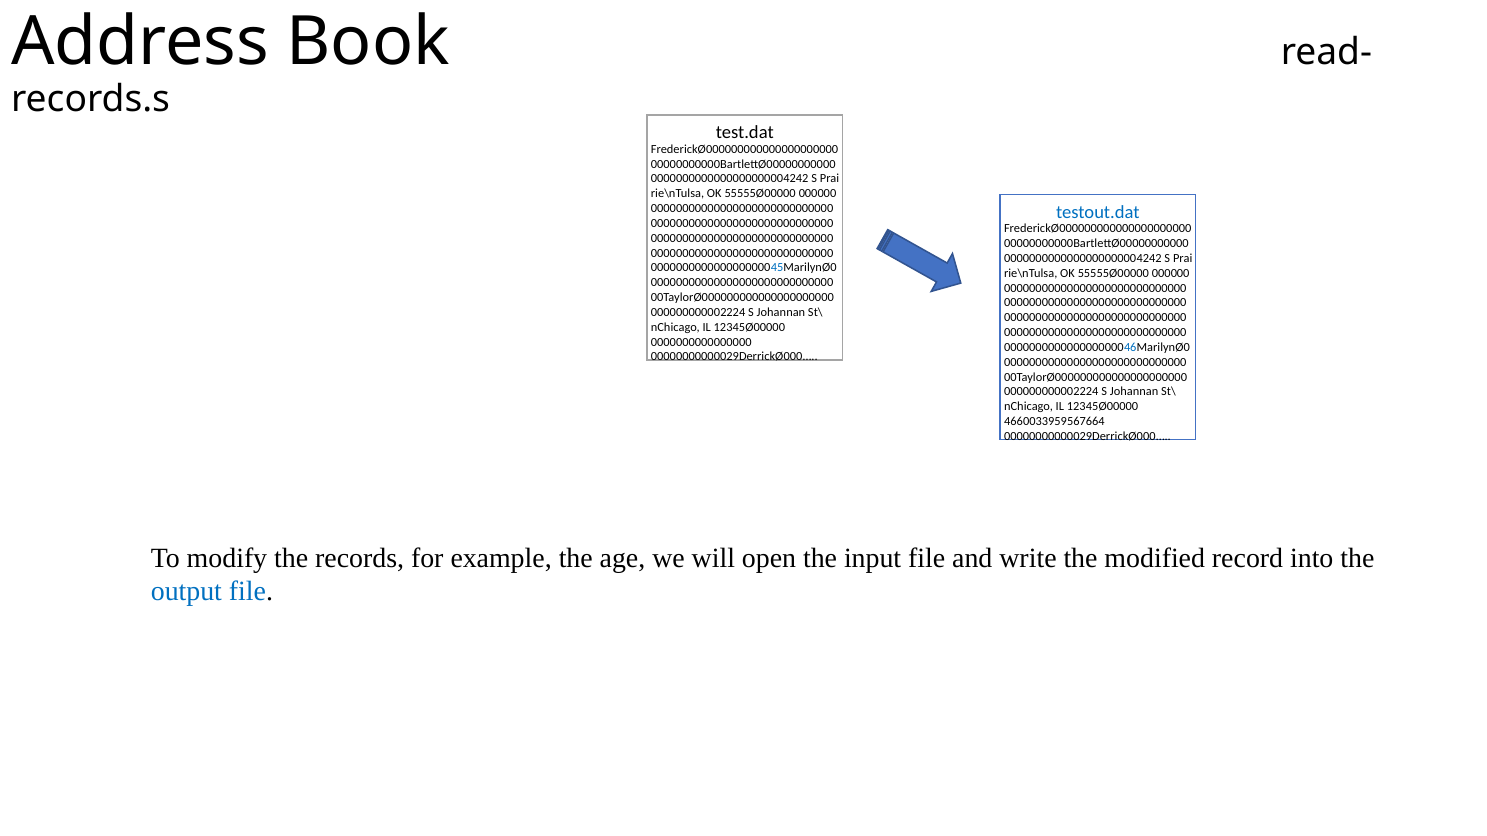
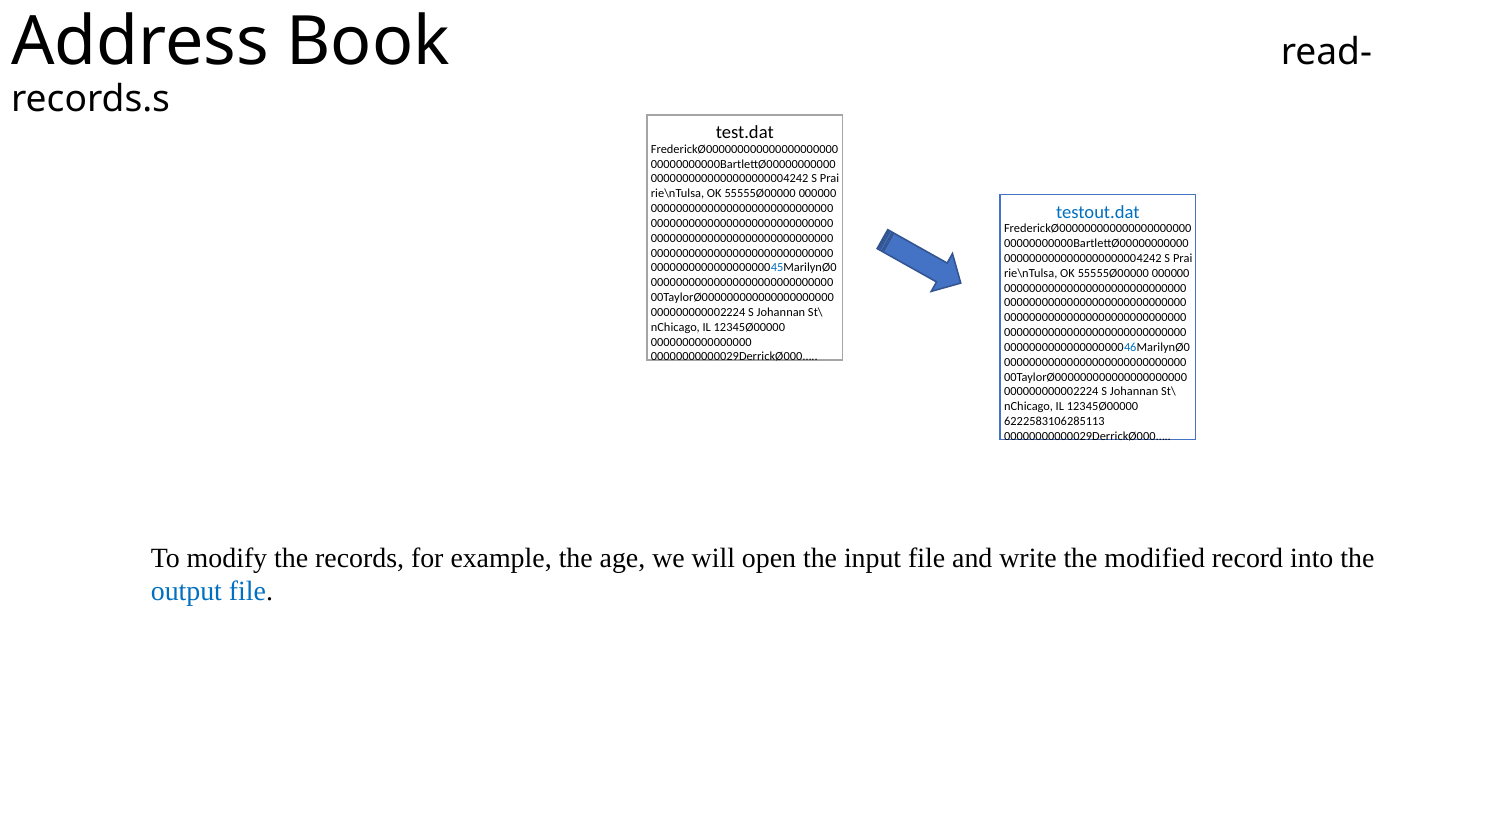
4660033959567664: 4660033959567664 -> 6222583106285113
